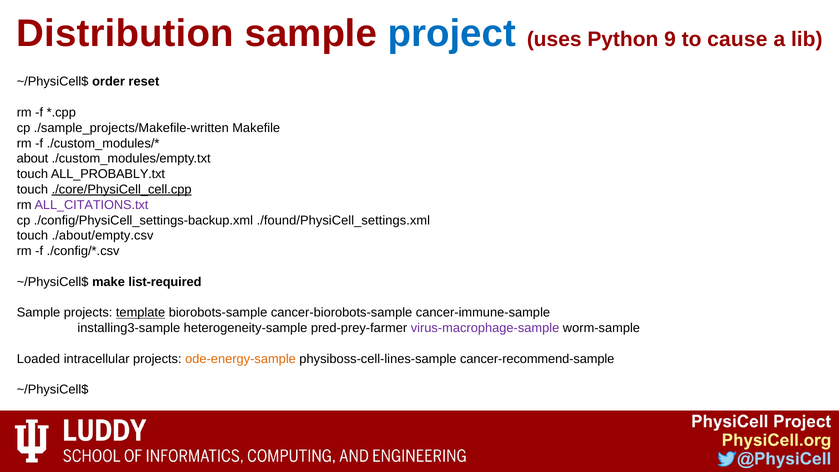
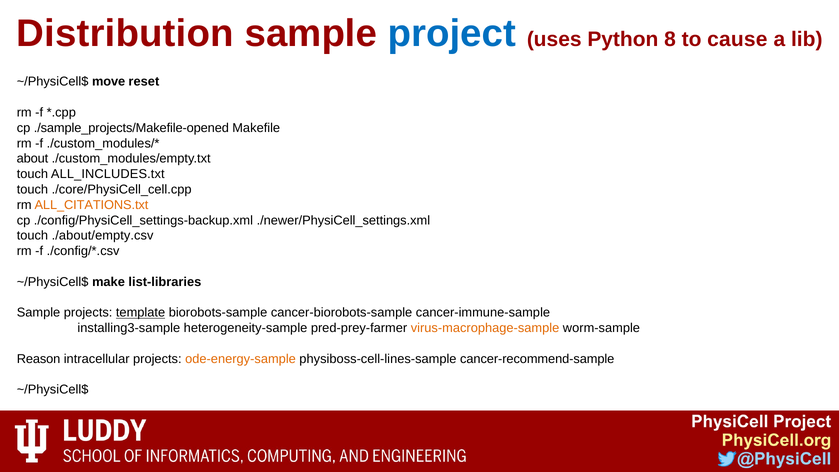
9: 9 -> 8
order: order -> move
./sample_projects/Makefile-written: ./sample_projects/Makefile-written -> ./sample_projects/Makefile-opened
ALL_PROBABLY.txt: ALL_PROBABLY.txt -> ALL_INCLUDES.txt
./core/PhysiCell_cell.cpp underline: present -> none
ALL_CITATIONS.txt colour: purple -> orange
./found/PhysiCell_settings.xml: ./found/PhysiCell_settings.xml -> ./newer/PhysiCell_settings.xml
list-required: list-required -> list-libraries
virus-macrophage-sample colour: purple -> orange
Loaded: Loaded -> Reason
